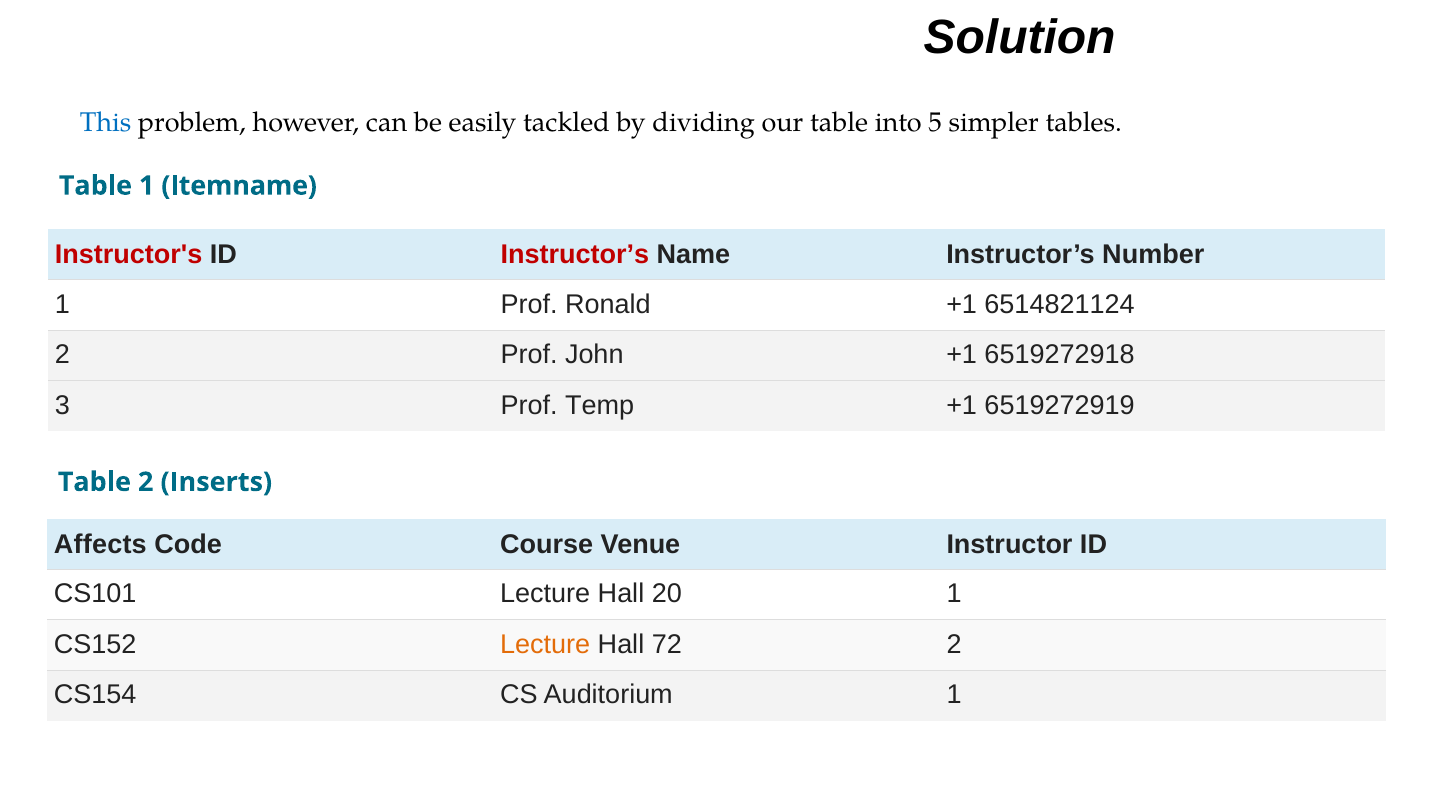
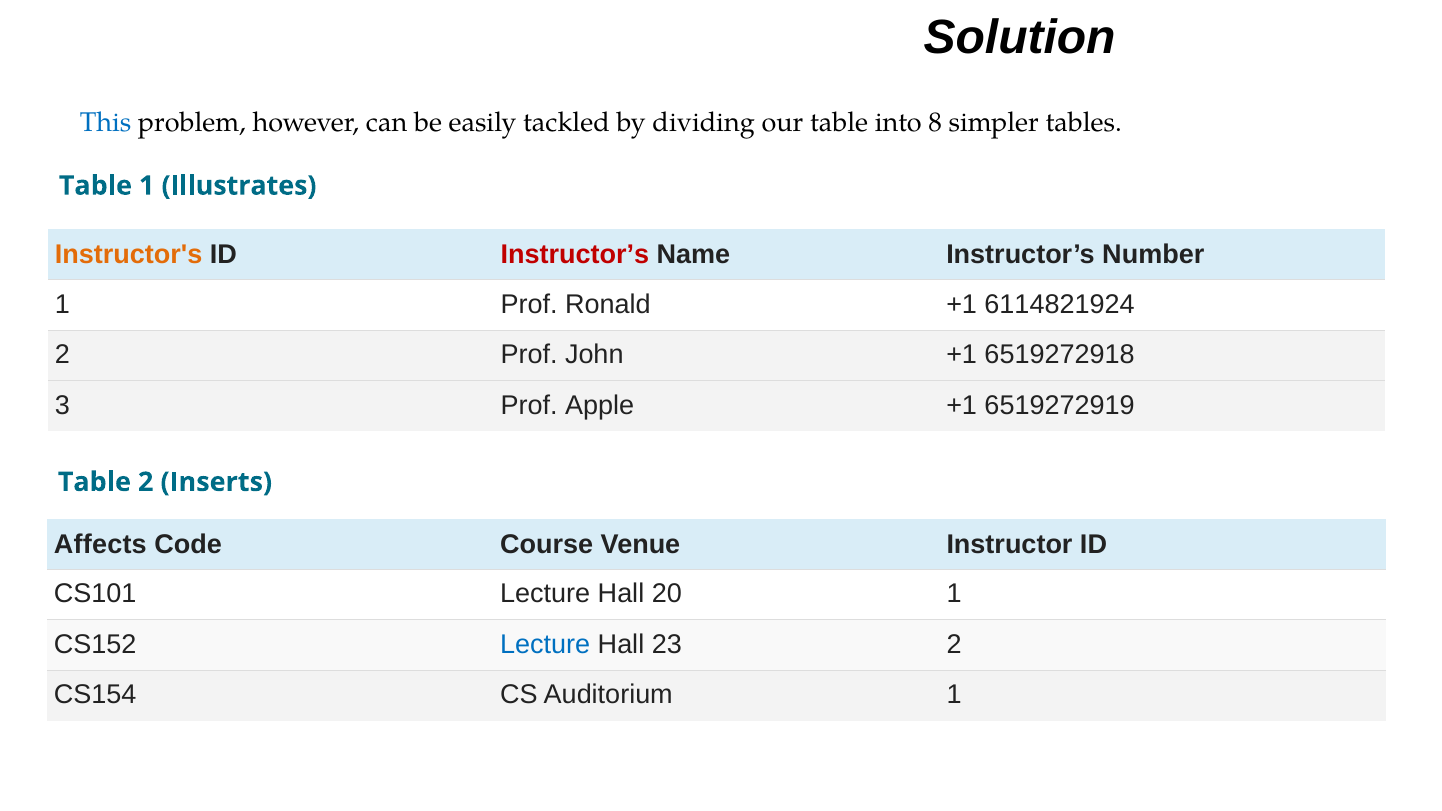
5: 5 -> 8
Itemname: Itemname -> Illustrates
Instructor's colour: red -> orange
6514821124: 6514821124 -> 6114821924
Temp: Temp -> Apple
Lecture at (545, 645) colour: orange -> blue
72: 72 -> 23
